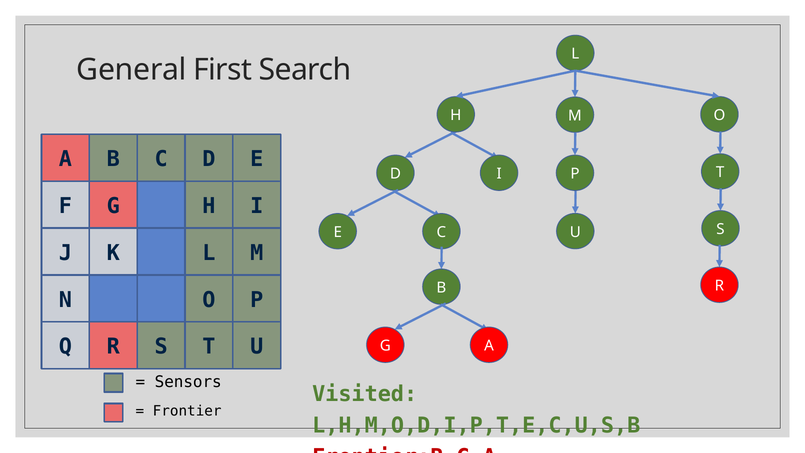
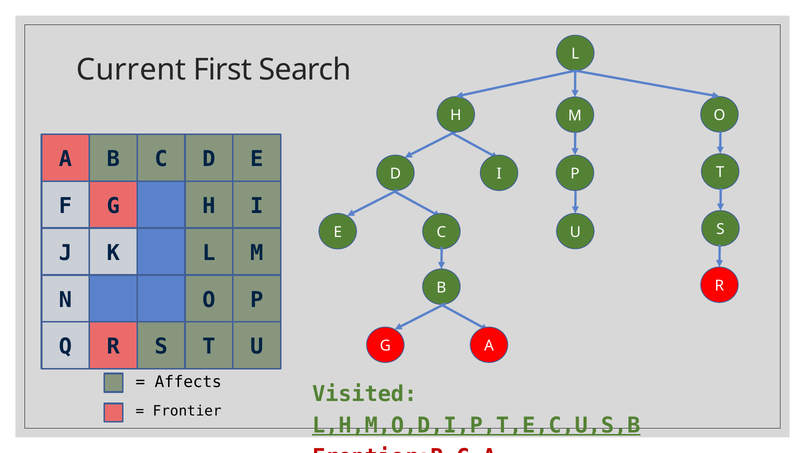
General: General -> Current
Sensors: Sensors -> Affects
L,H,M,O,D,I,P,T,E,C,U,S,B underline: none -> present
